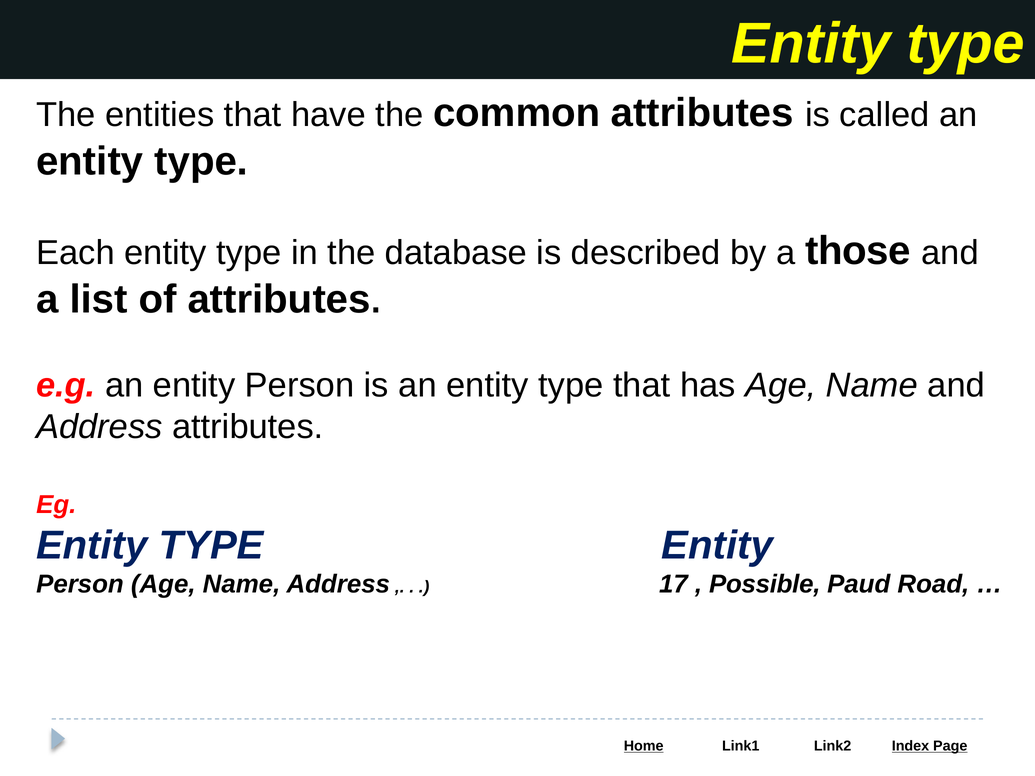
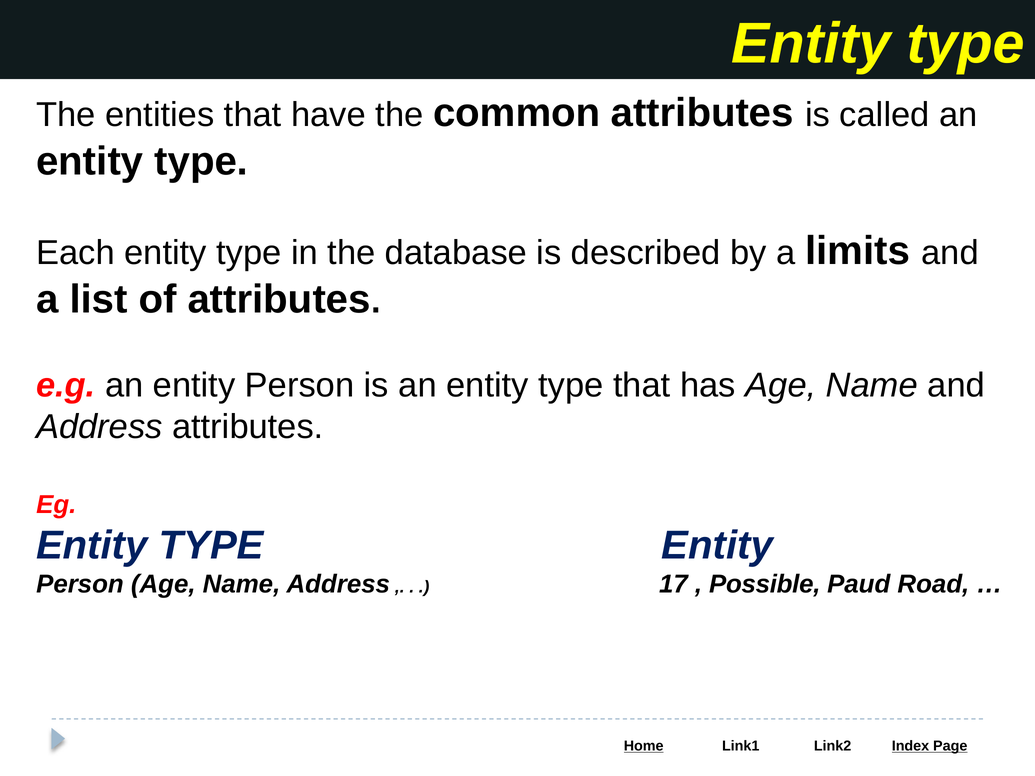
those: those -> limits
